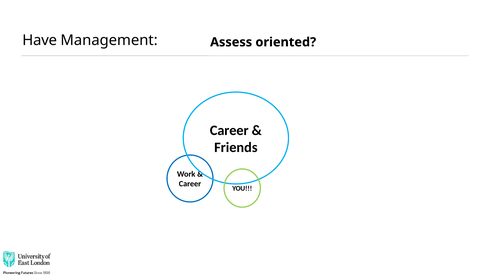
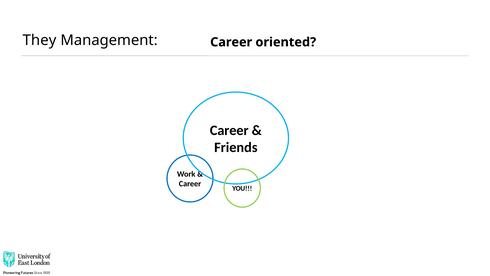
Have: Have -> They
Assess at (231, 42): Assess -> Career
